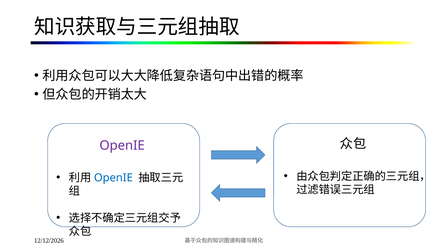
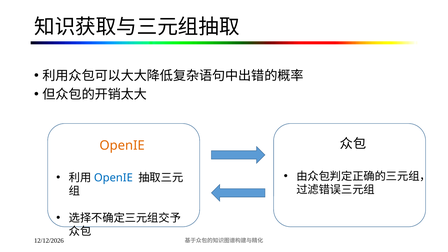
OpenIE at (122, 145) colour: purple -> orange
